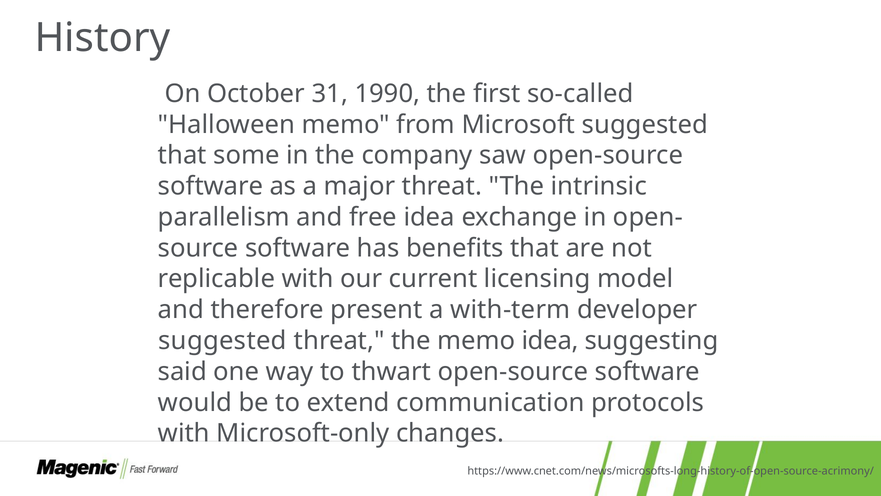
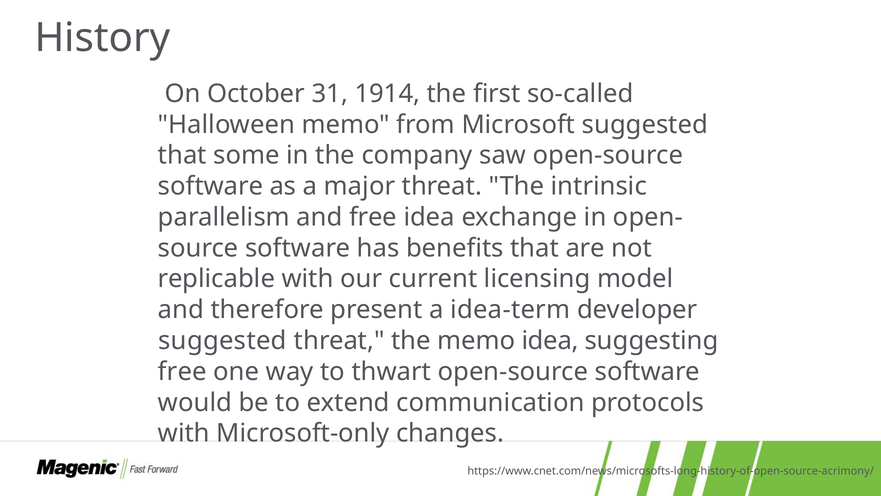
1990: 1990 -> 1914
with-term: with-term -> idea-term
said at (182, 371): said -> free
